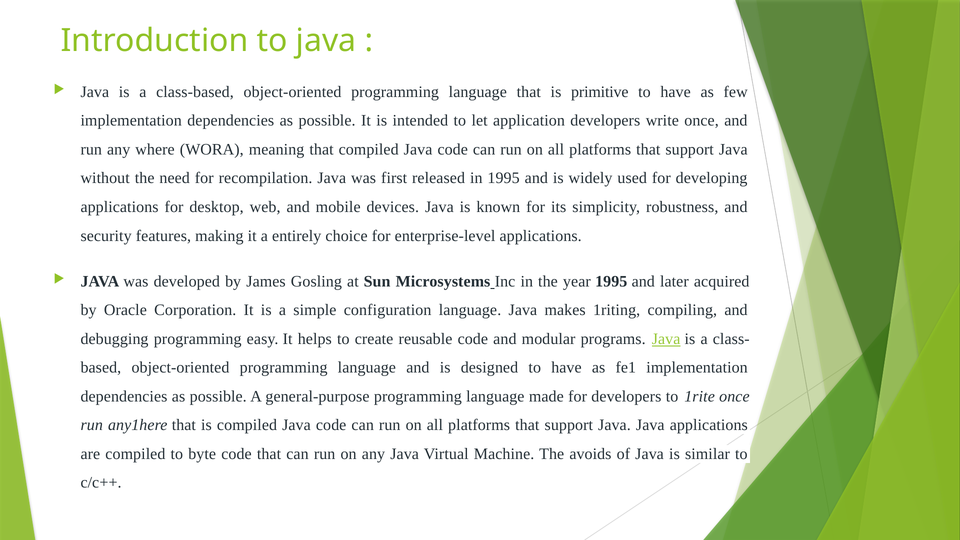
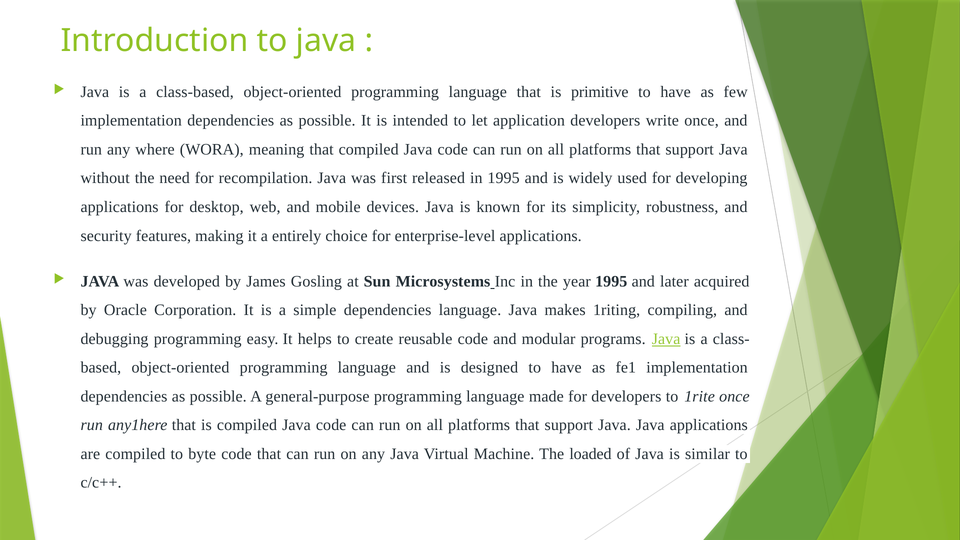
simple configuration: configuration -> dependencies
avoids: avoids -> loaded
